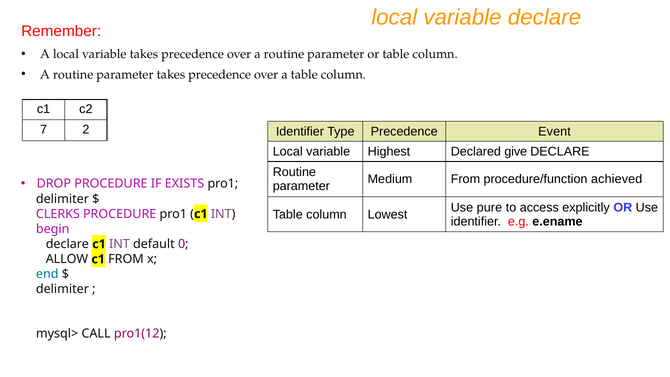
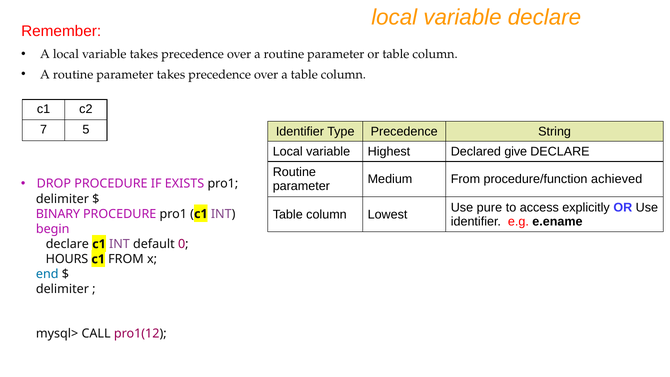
2: 2 -> 5
Event: Event -> String
CLERKS: CLERKS -> BINARY
ALLOW: ALLOW -> HOURS
